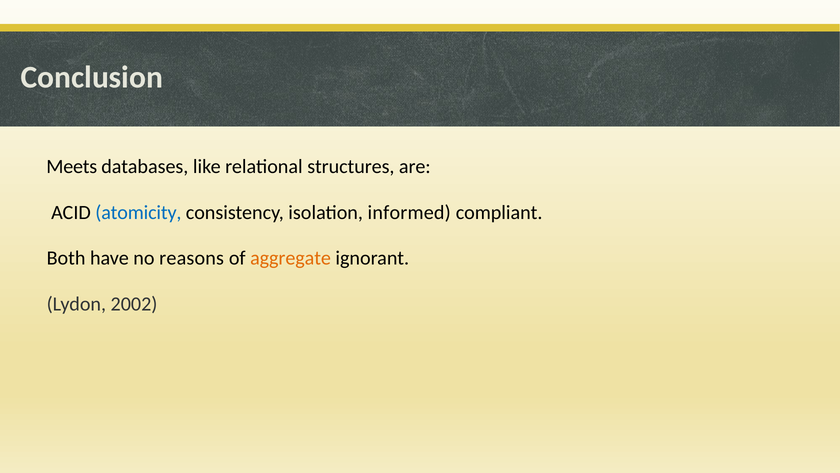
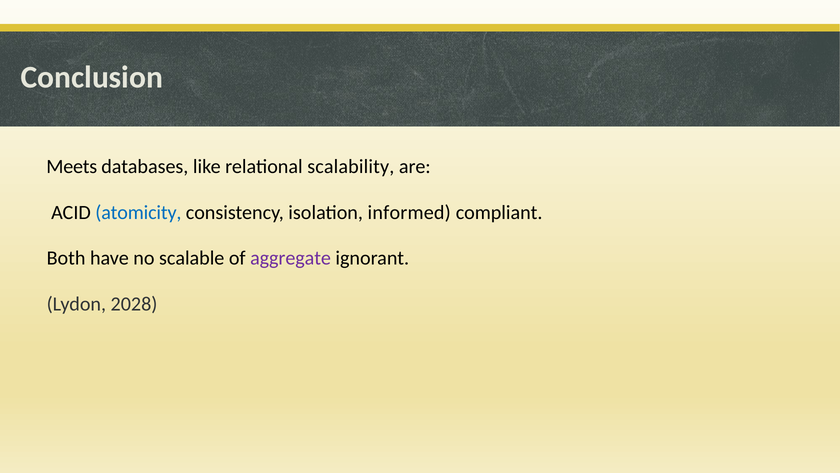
structures: structures -> scalability
reasons: reasons -> scalable
aggregate colour: orange -> purple
2002: 2002 -> 2028
